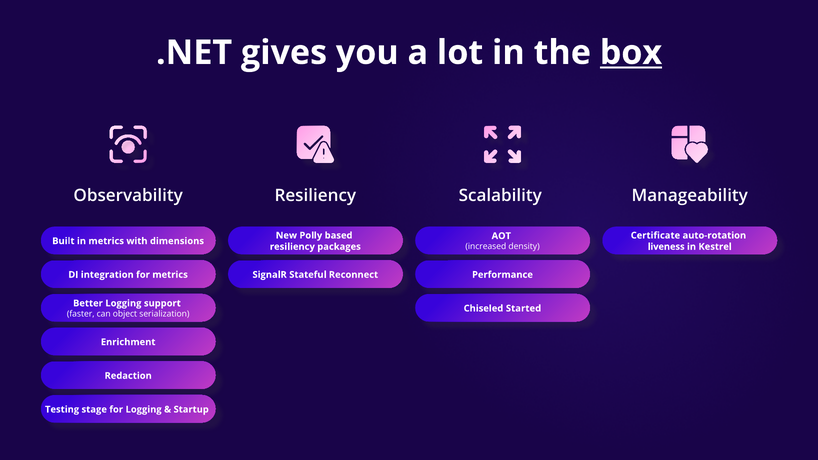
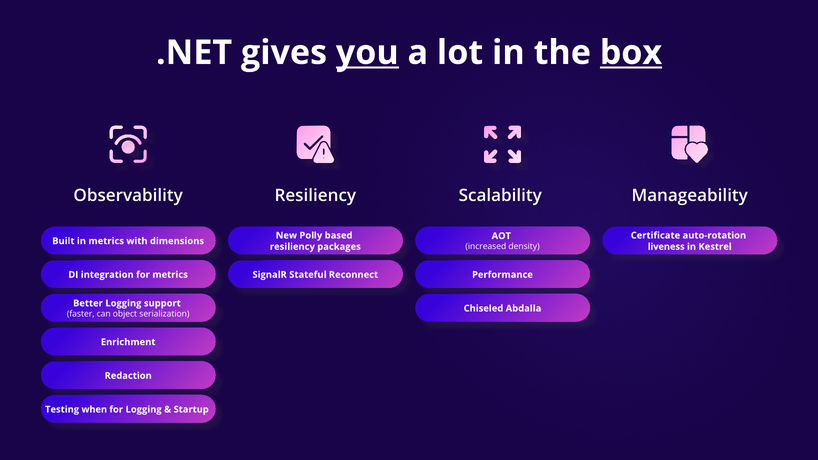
you underline: none -> present
Started: Started -> Abdalla
stage: stage -> when
